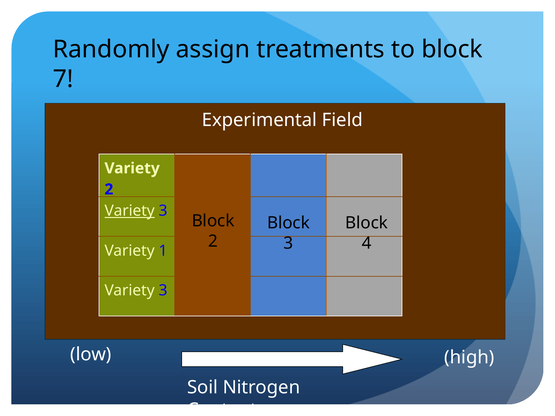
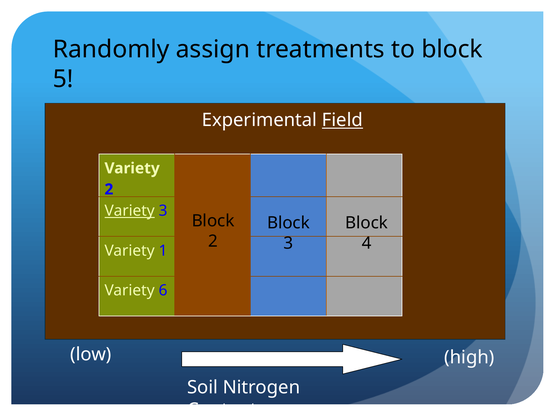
7: 7 -> 5
Field underline: none -> present
3 at (163, 291): 3 -> 6
